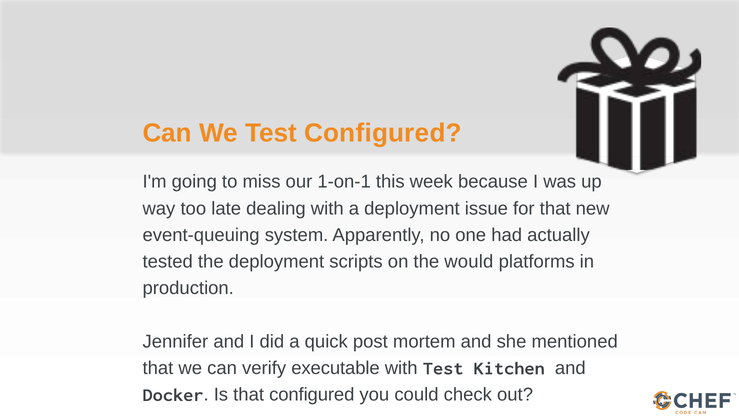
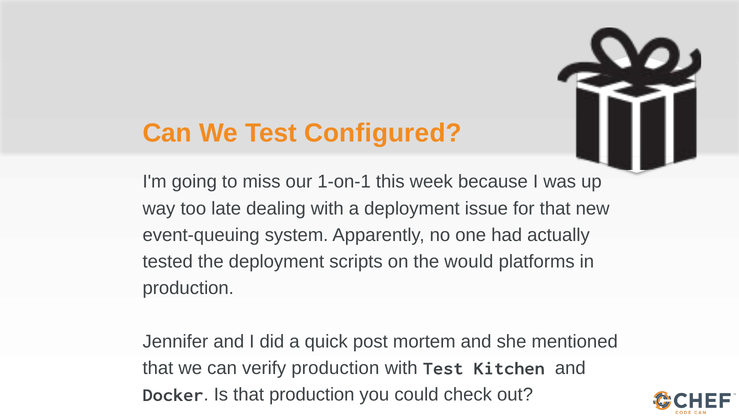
verify executable: executable -> production
that configured: configured -> production
